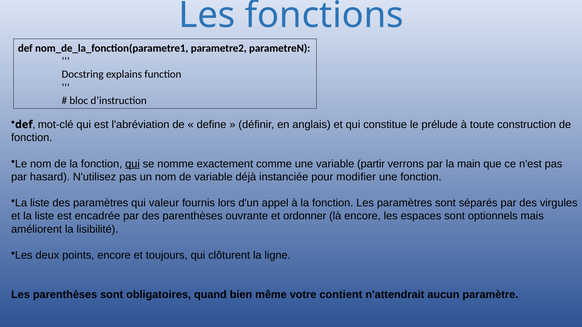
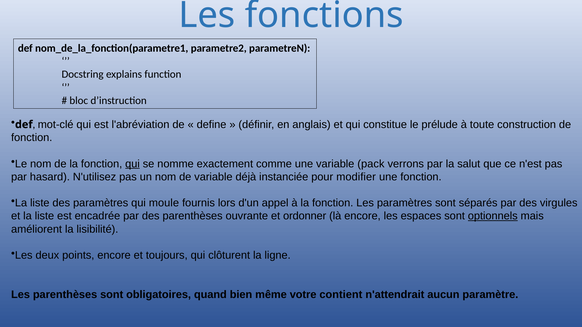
partir: partir -> pack
main: main -> salut
valeur: valeur -> moule
optionnels underline: none -> present
